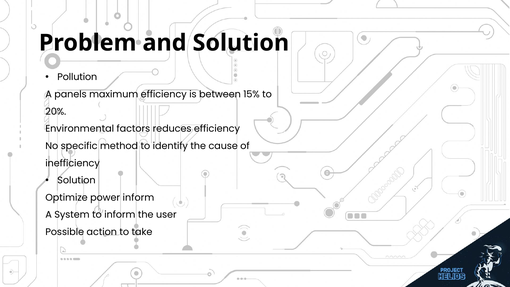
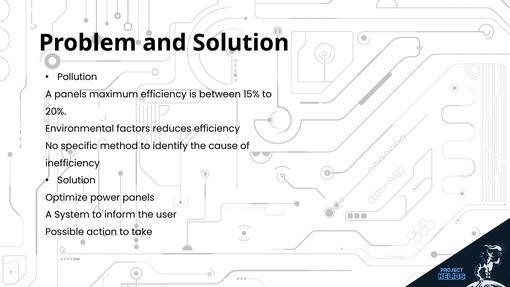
power inform: inform -> panels
